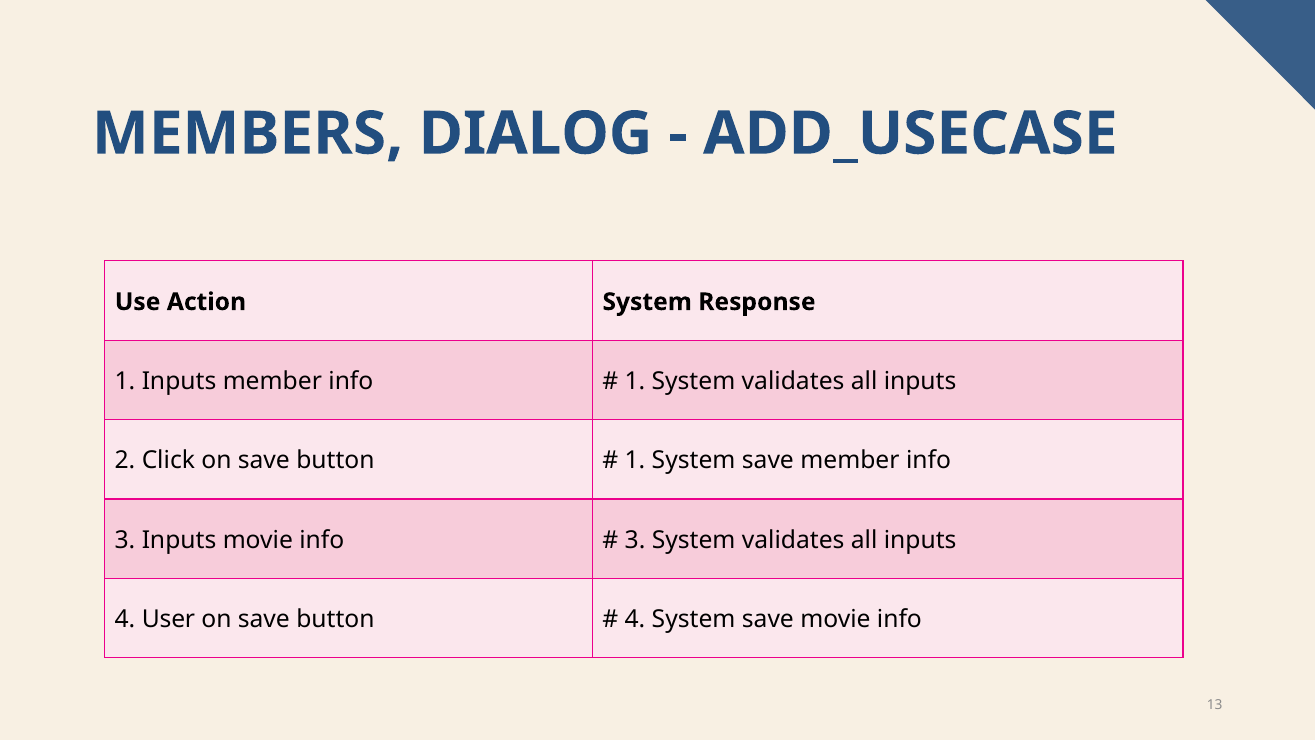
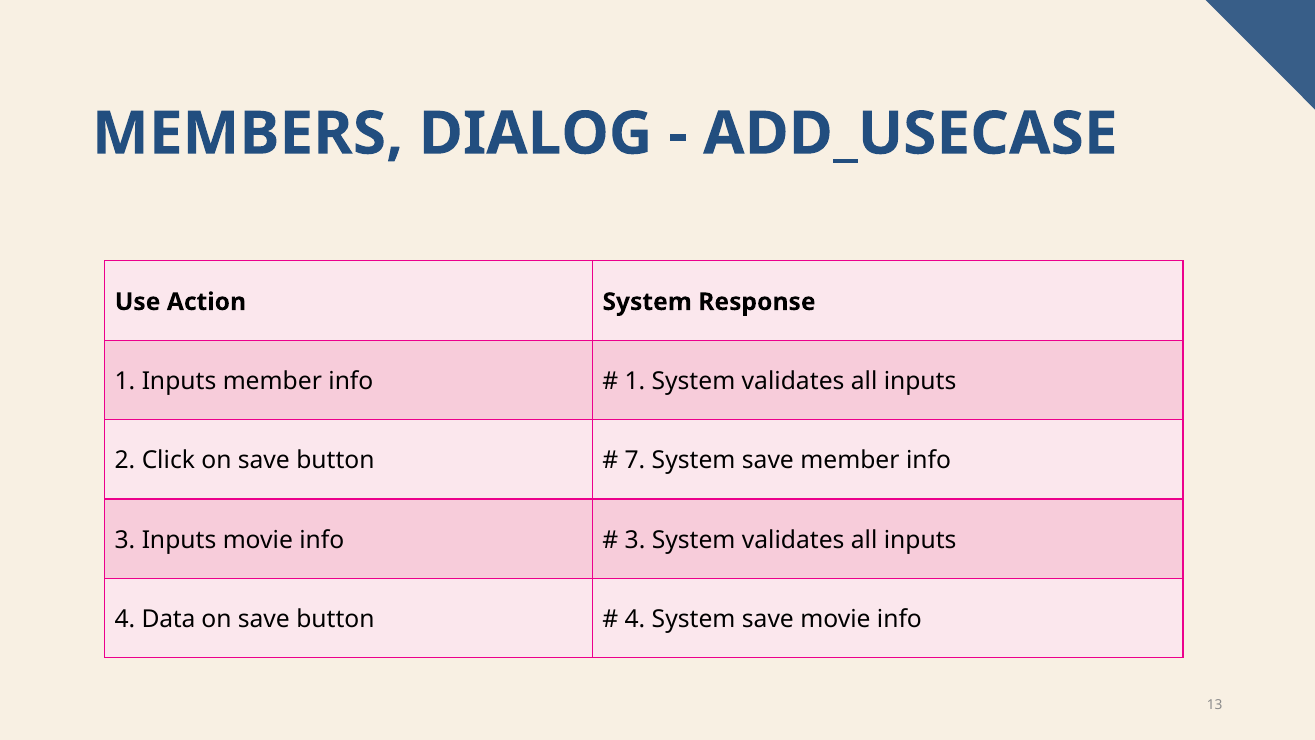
1 at (635, 460): 1 -> 7
User: User -> Data
